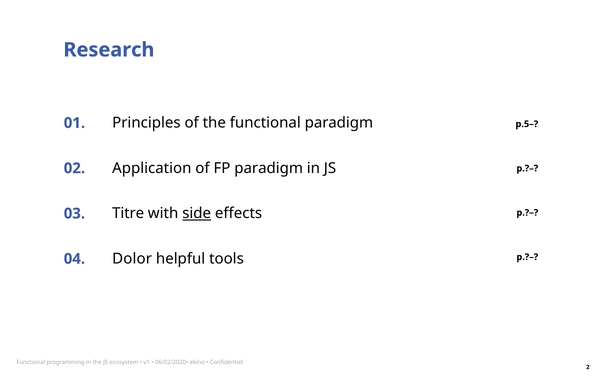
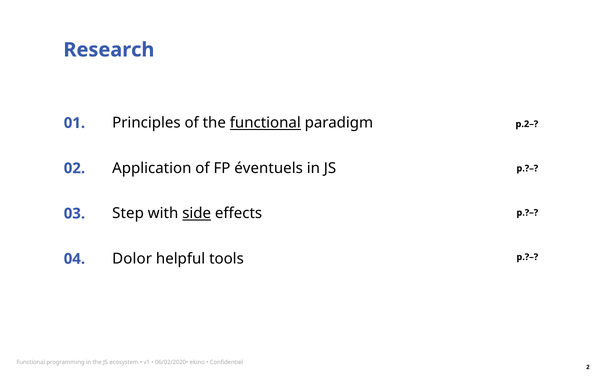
functional at (265, 123) underline: none -> present
p.5–: p.5– -> p.2–
FP paradigm: paradigm -> éventuels
Titre: Titre -> Step
